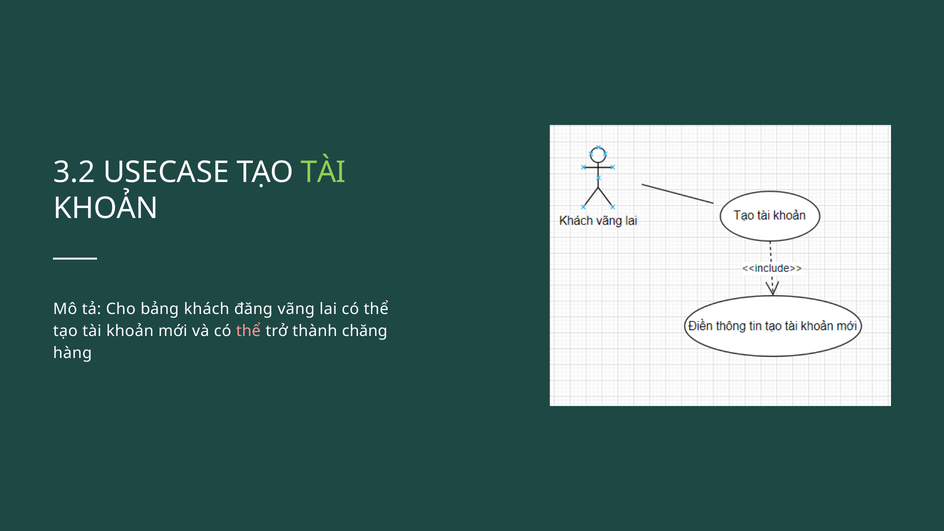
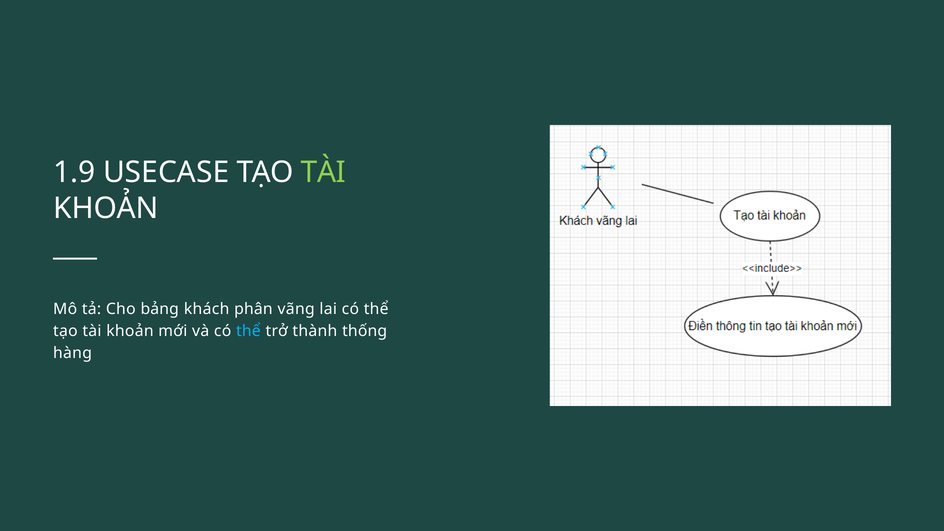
3.2: 3.2 -> 1.9
đăng: đăng -> phân
thể at (248, 331) colour: pink -> light blue
chăng: chăng -> thống
